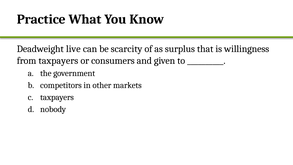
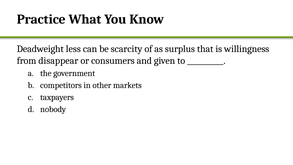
live: live -> less
from taxpayers: taxpayers -> disappear
